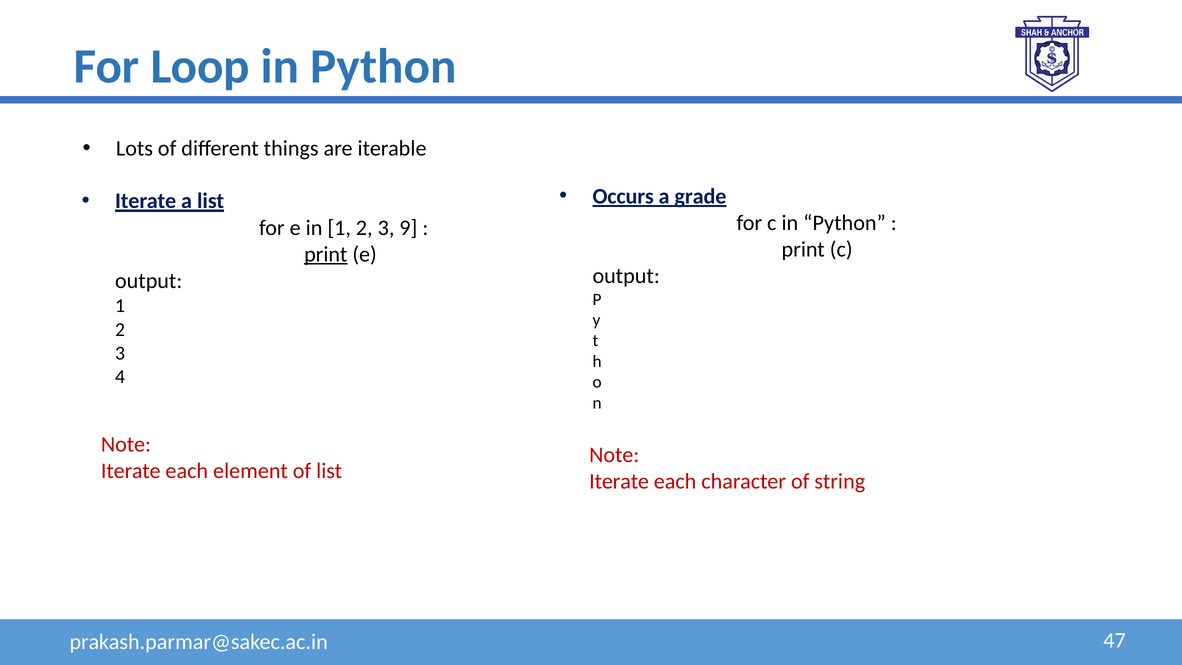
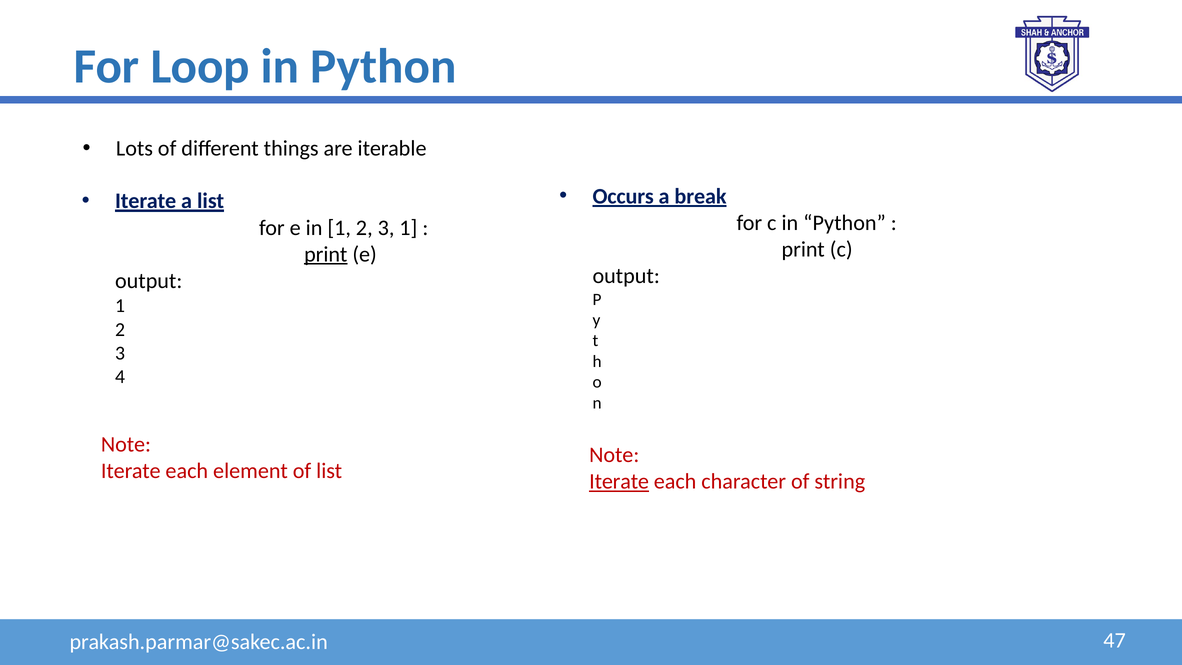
grade: grade -> break
3 9: 9 -> 1
Iterate at (619, 482) underline: none -> present
